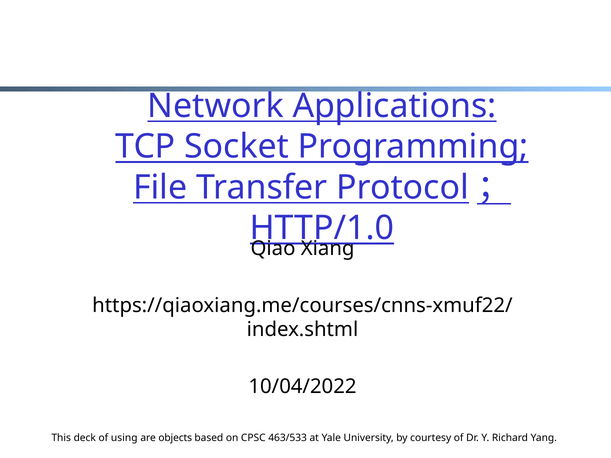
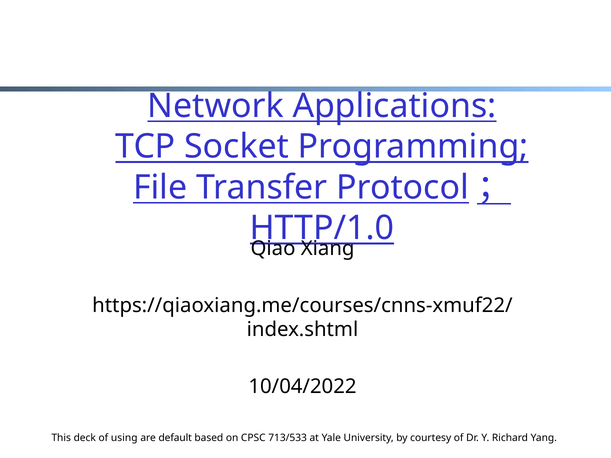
objects: objects -> default
463/533: 463/533 -> 713/533
